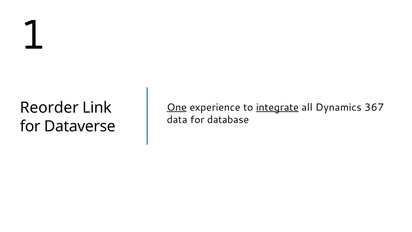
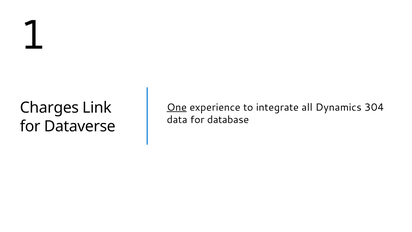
integrate underline: present -> none
367: 367 -> 304
Reorder: Reorder -> Charges
